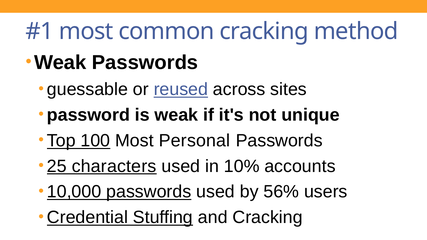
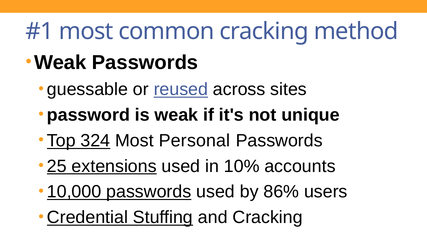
100: 100 -> 324
characters: characters -> extensions
56%: 56% -> 86%
